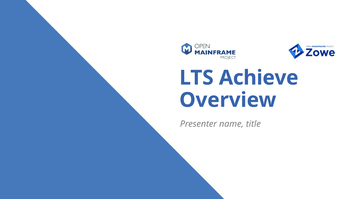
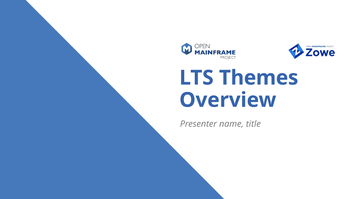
Achieve: Achieve -> Themes
